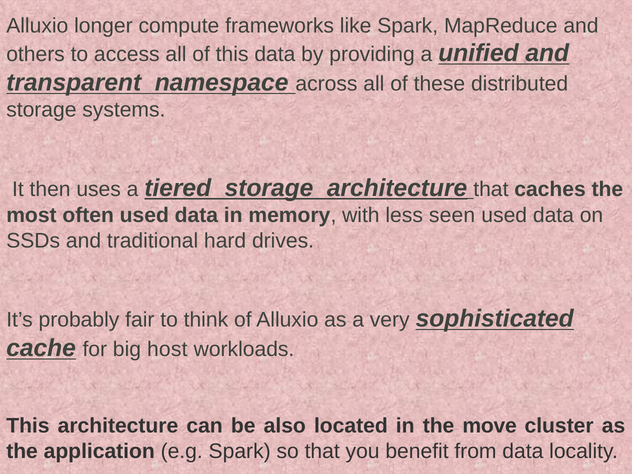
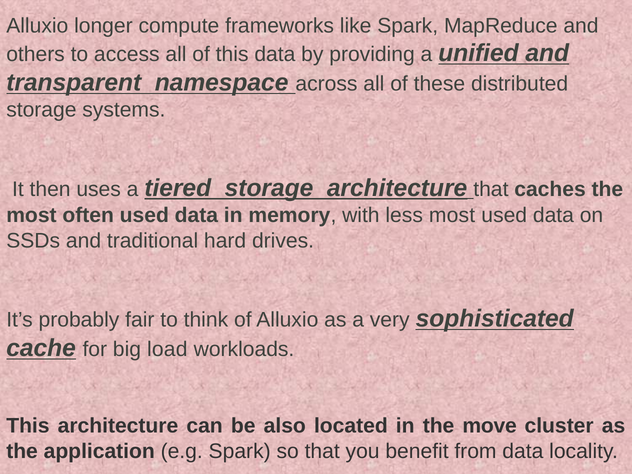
less seen: seen -> most
host: host -> load
